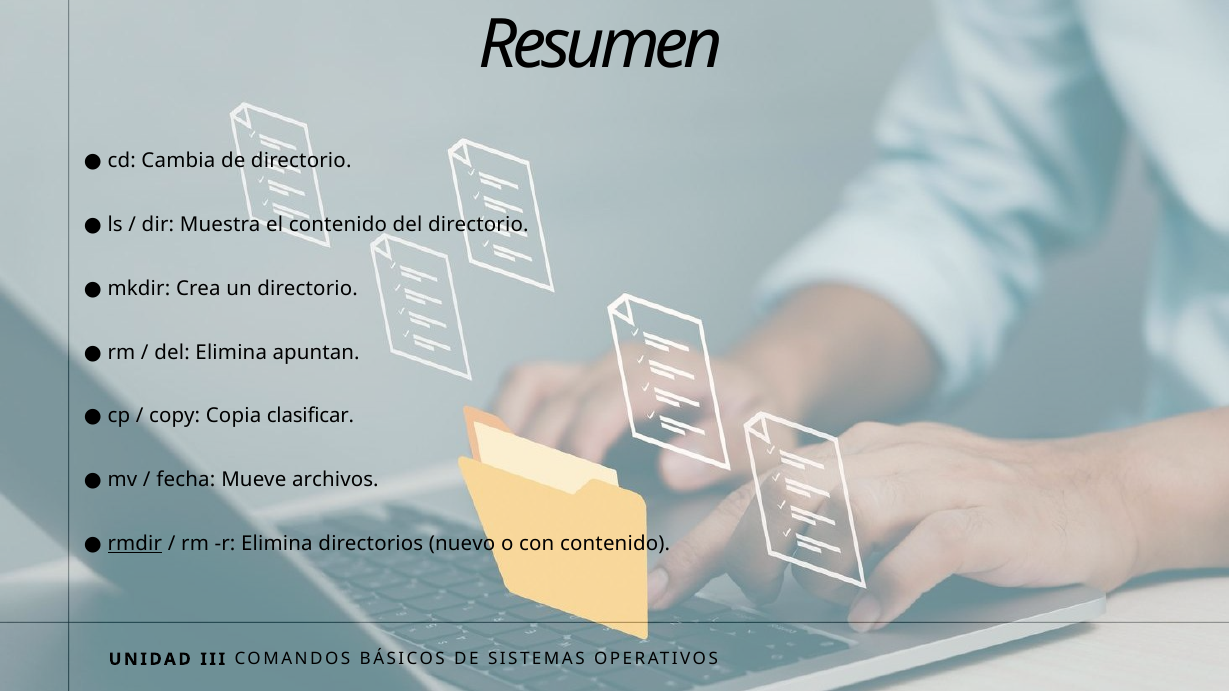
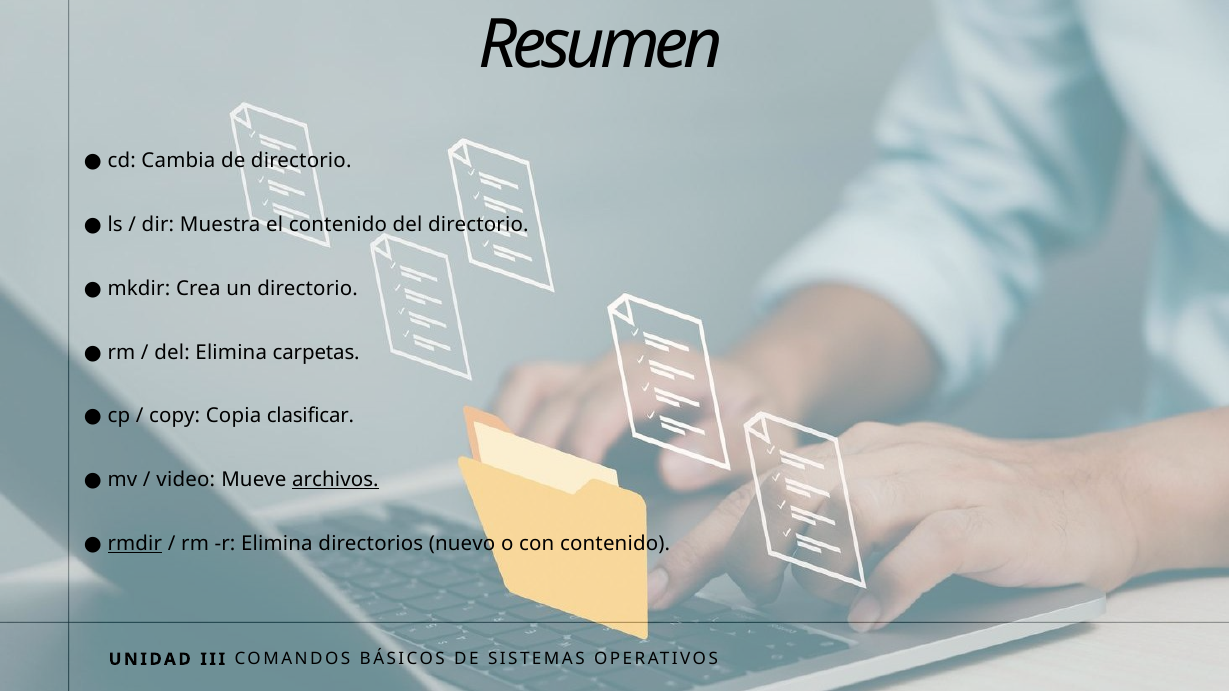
apuntan: apuntan -> carpetas
fecha: fecha -> video
archivos underline: none -> present
